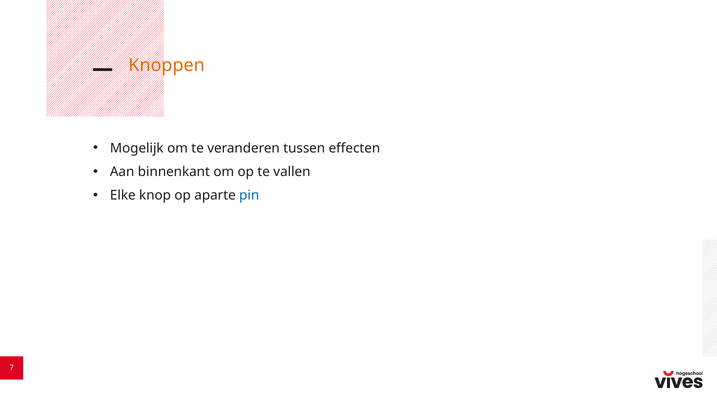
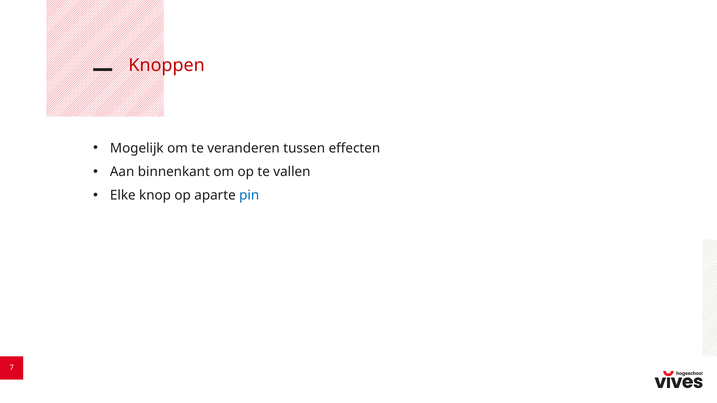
Knoppen colour: orange -> red
